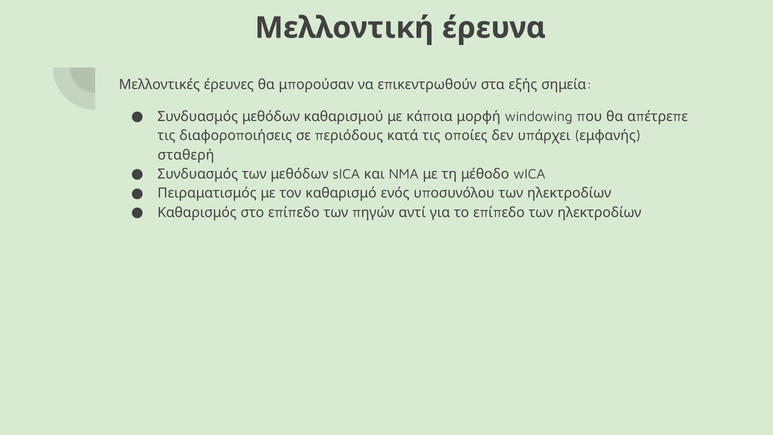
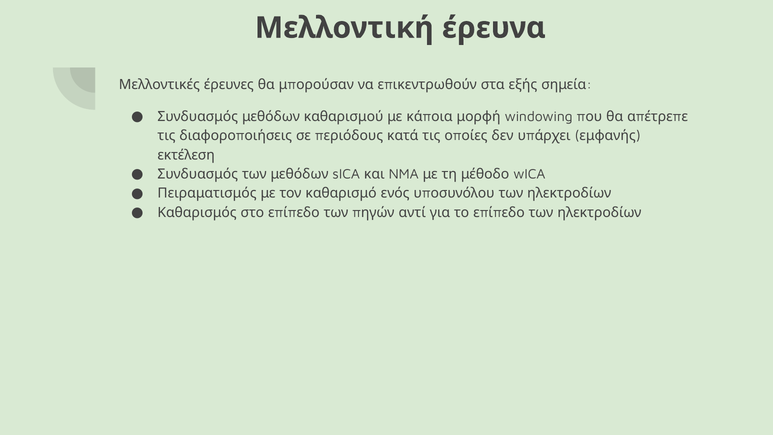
σταθερή: σταθερή -> εκτέλεση
